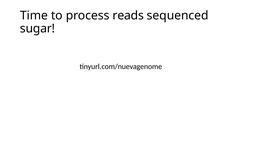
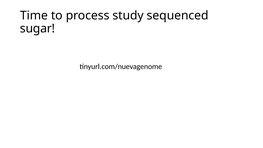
reads: reads -> study
